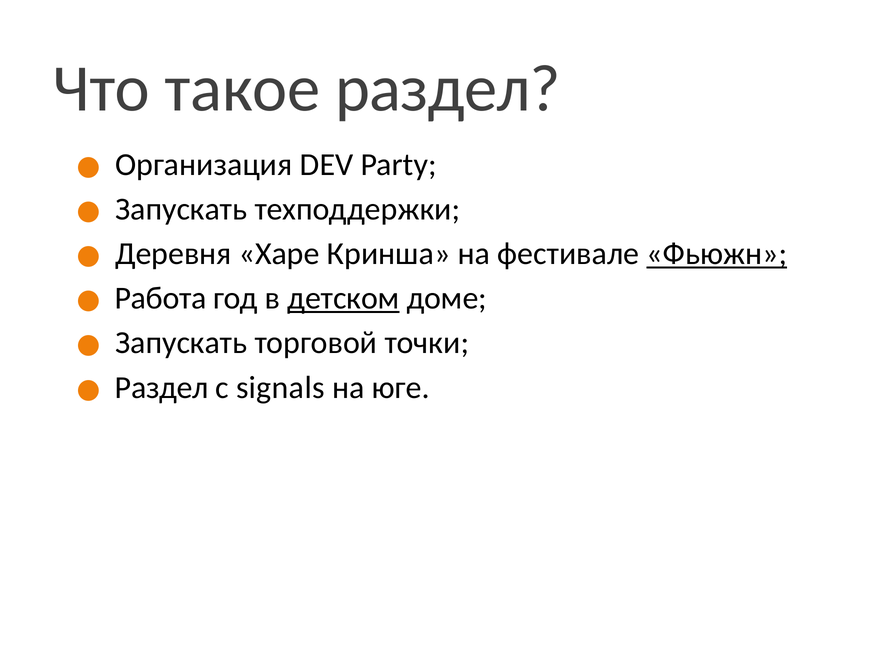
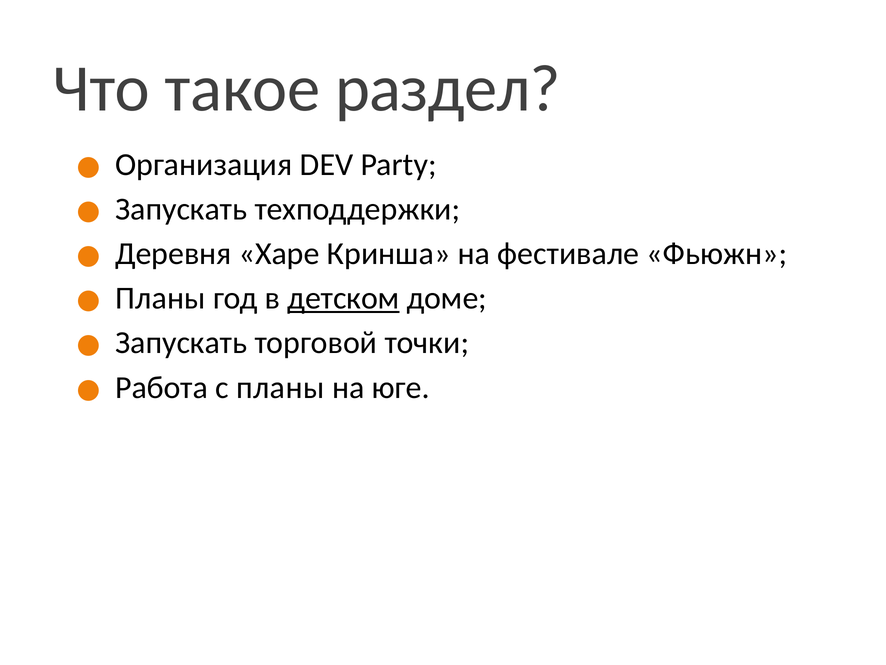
Фьюжн underline: present -> none
Работа at (161, 298): Работа -> Планы
Раздел at (162, 387): Раздел -> Работа
с signals: signals -> планы
